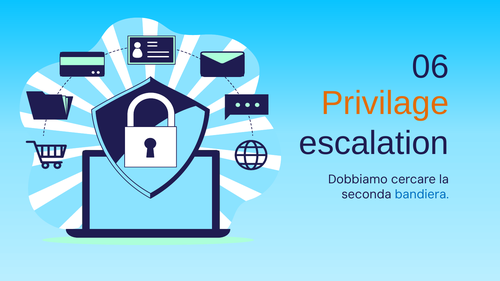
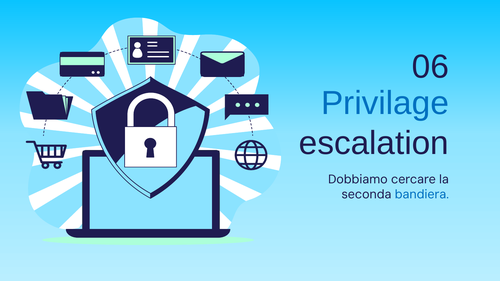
Privilage colour: orange -> blue
